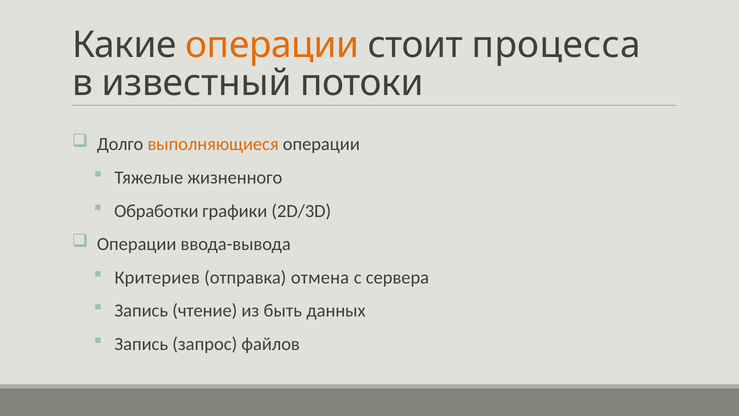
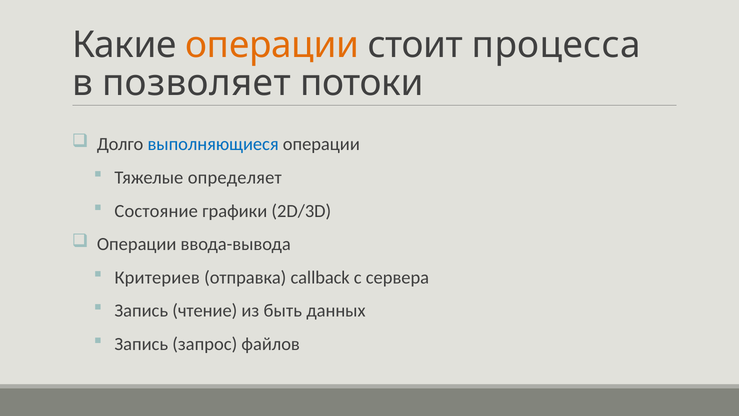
известный: известный -> позволяет
выполняющиеся colour: orange -> blue
жизненного: жизненного -> определяет
Обработки: Обработки -> Состояние
отмена: отмена -> callback
